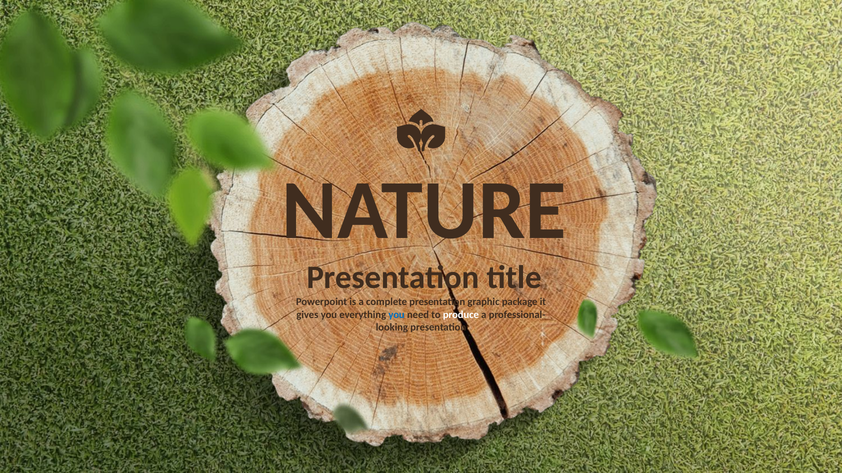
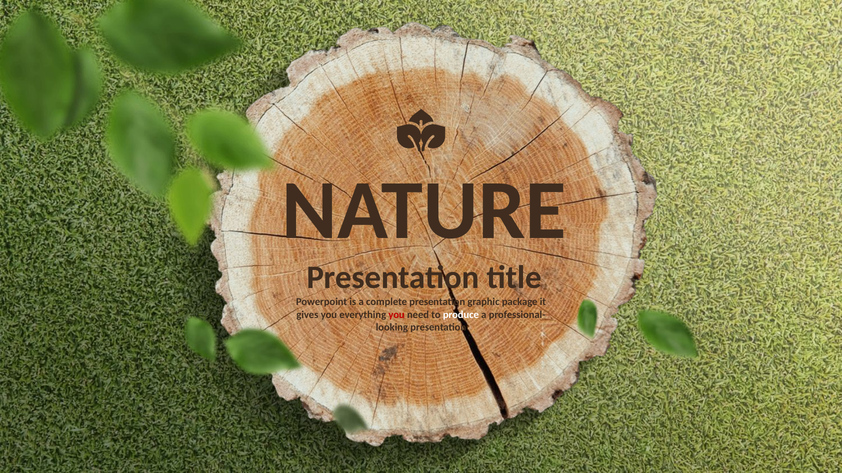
you at (397, 315) colour: blue -> red
